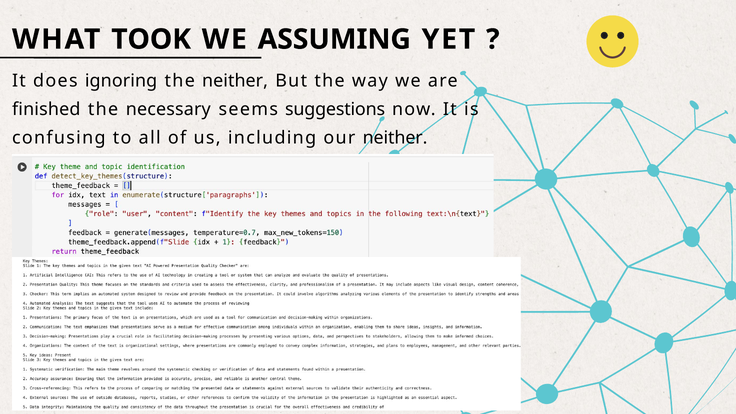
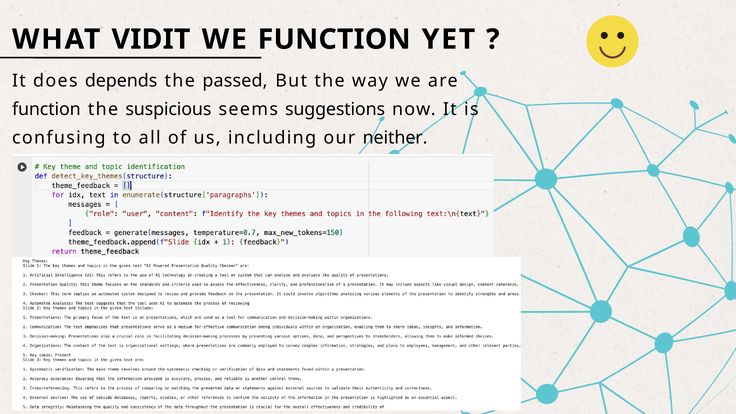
TOOK: TOOK -> VIDIT
WE ASSUMING: ASSUMING -> FUNCTION
ignoring: ignoring -> depends
the neither: neither -> passed
finished at (46, 109): finished -> function
necessary: necessary -> suspicious
